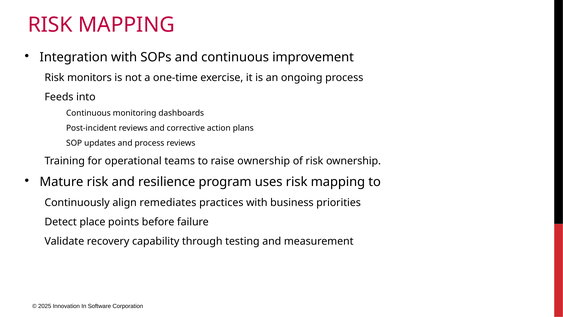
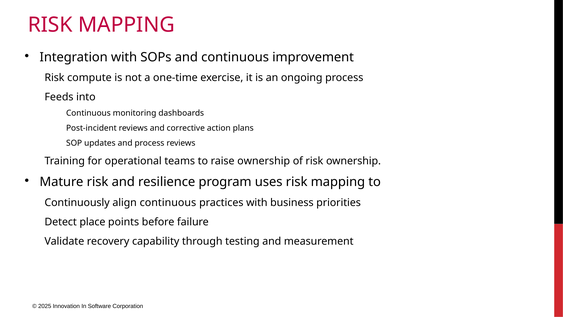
monitors: monitors -> compute
align remediates: remediates -> continuous
